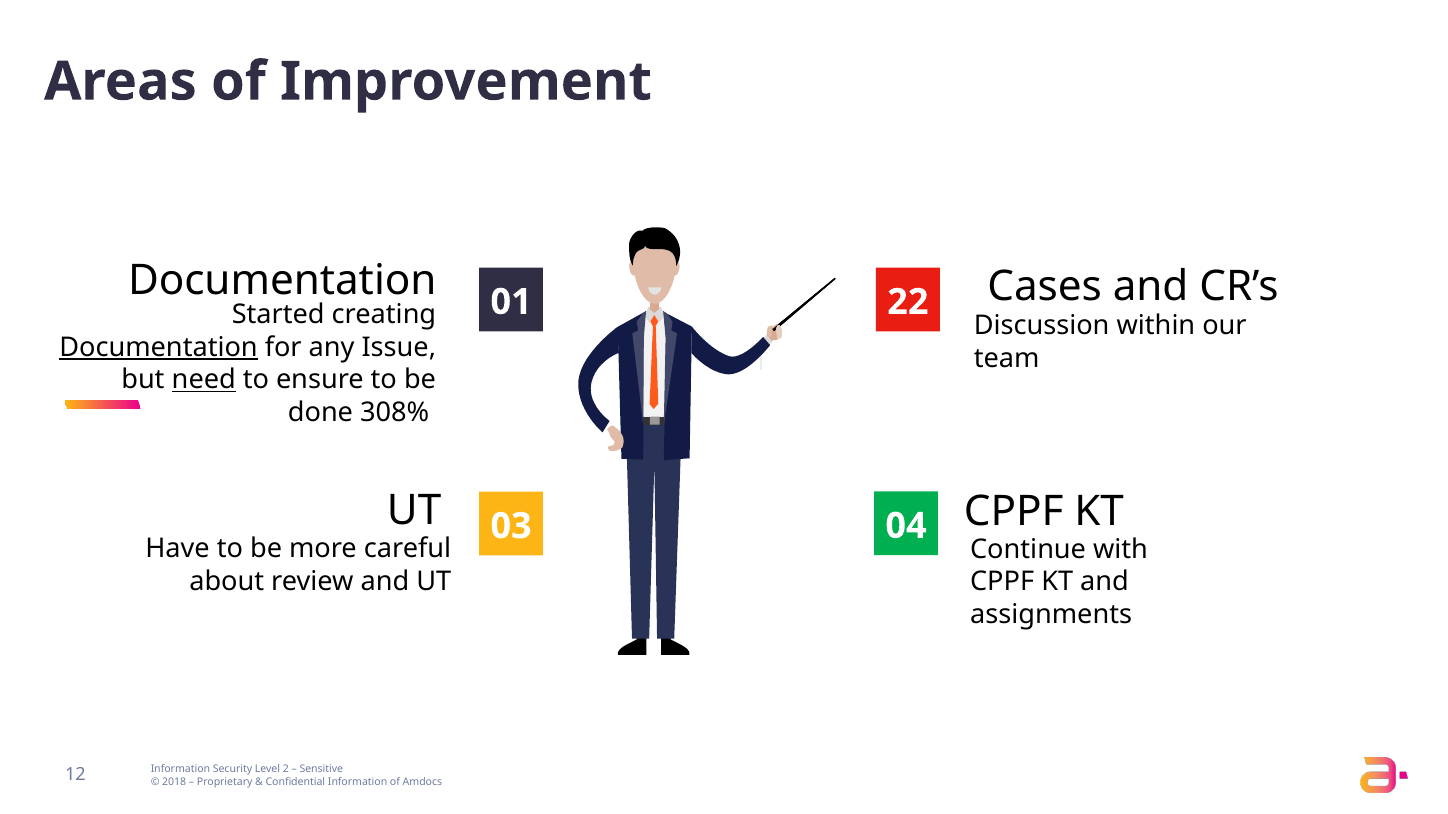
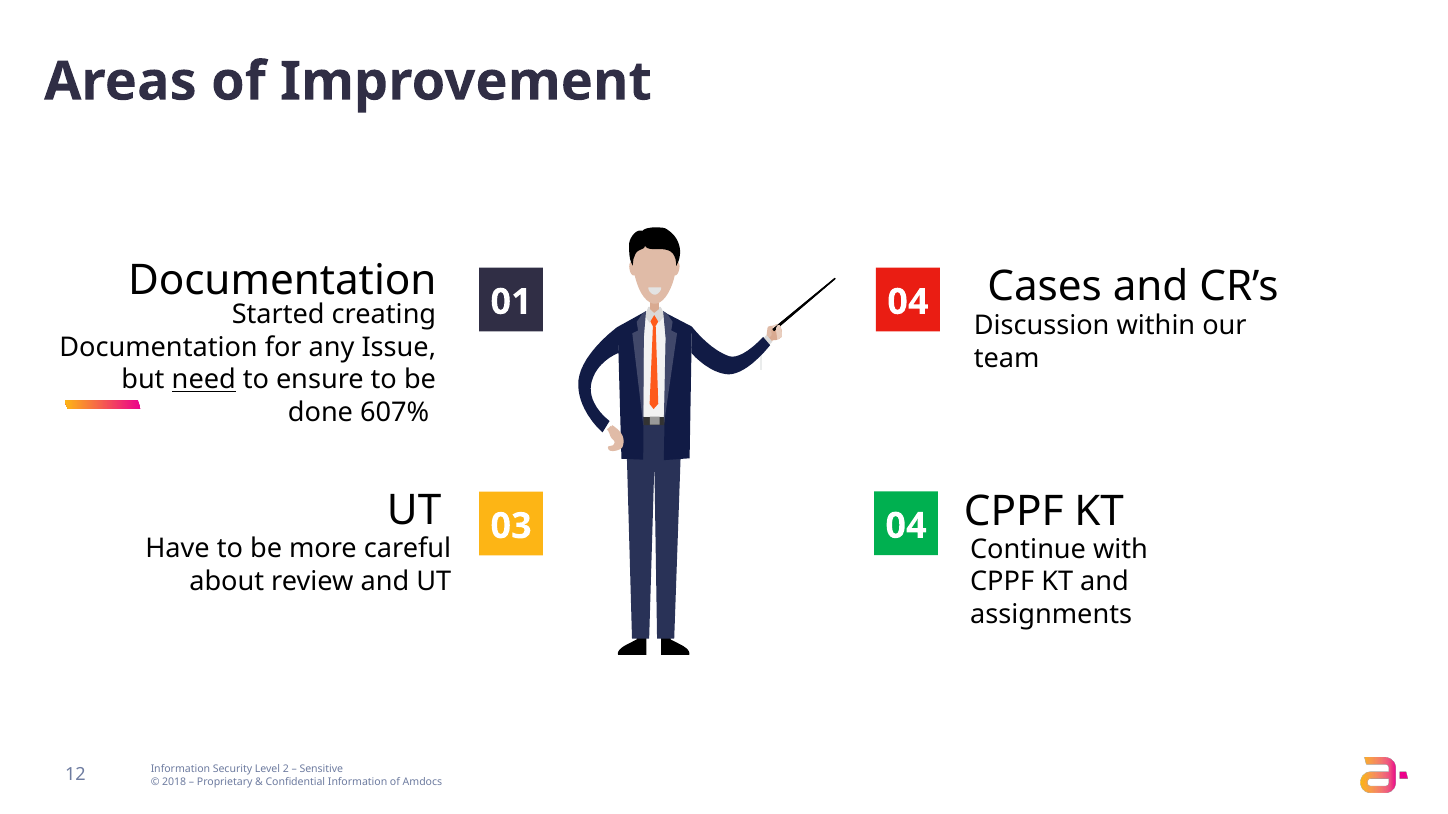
01 22: 22 -> 04
Documentation at (159, 347) underline: present -> none
308%: 308% -> 607%
